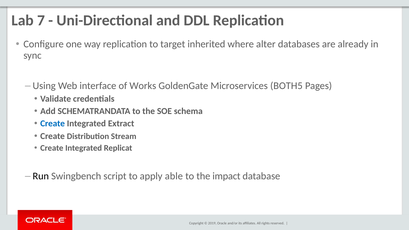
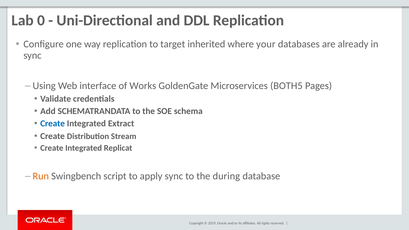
7: 7 -> 0
alter: alter -> your
Run colour: black -> orange
apply able: able -> sync
impact: impact -> during
